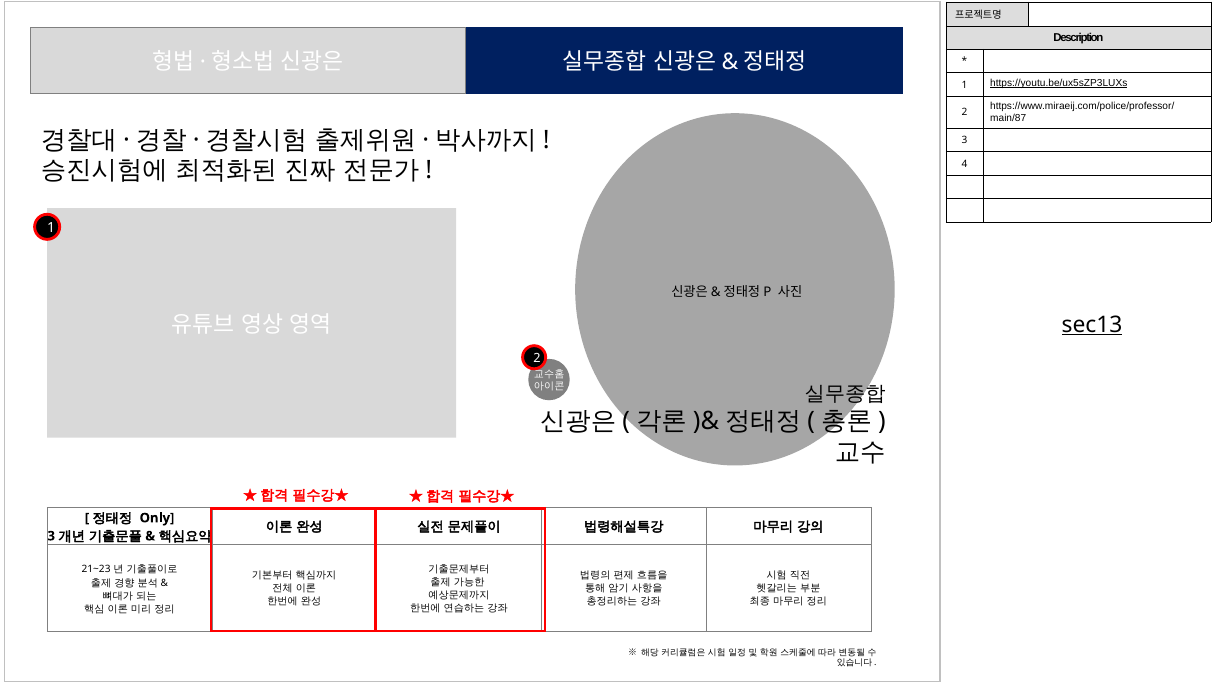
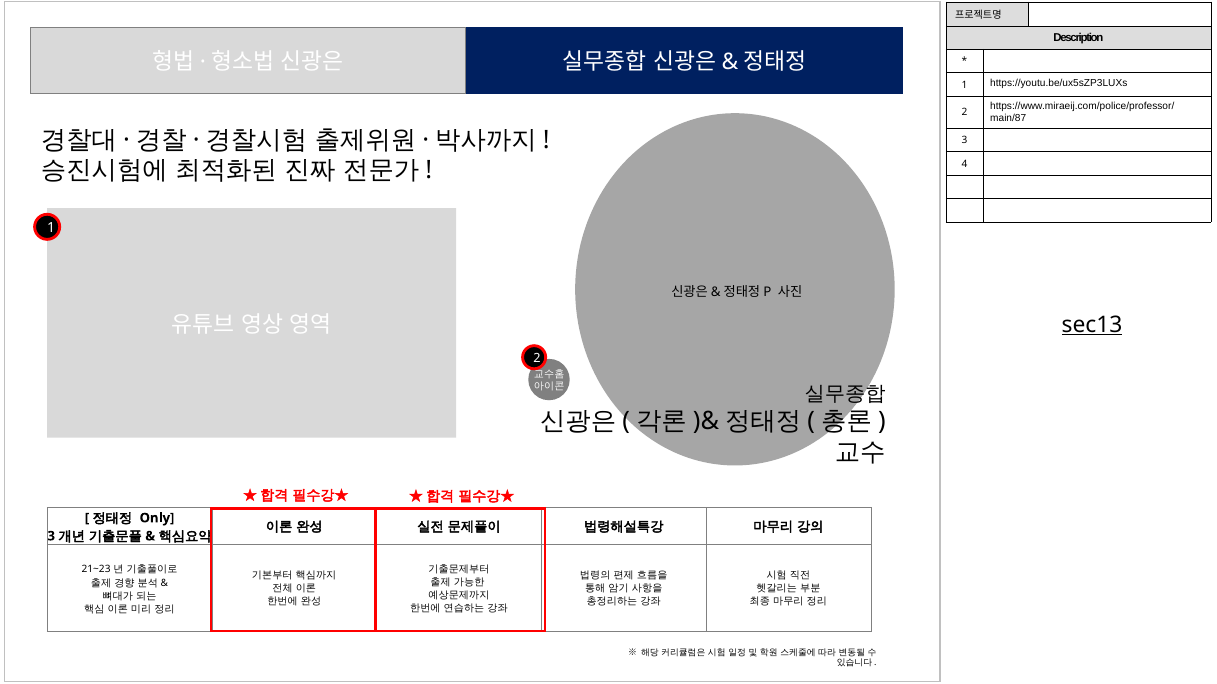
https://youtu.be/ux5sZP3LUXs underline: present -> none
